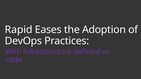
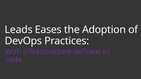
Rapid: Rapid -> Leads
